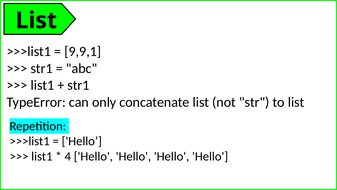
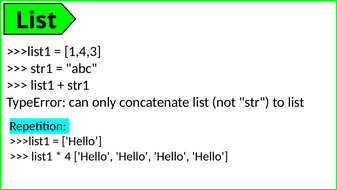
9,9,1: 9,9,1 -> 1,4,3
